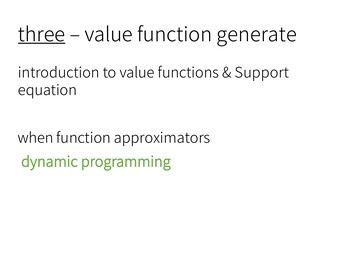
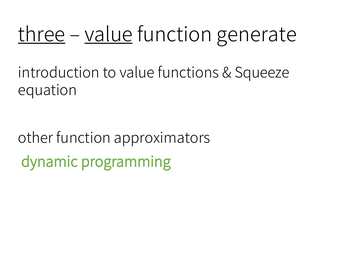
value at (109, 35) underline: none -> present
Support: Support -> Squeeze
when: when -> other
